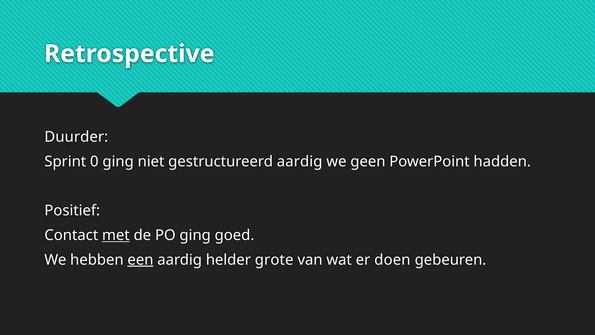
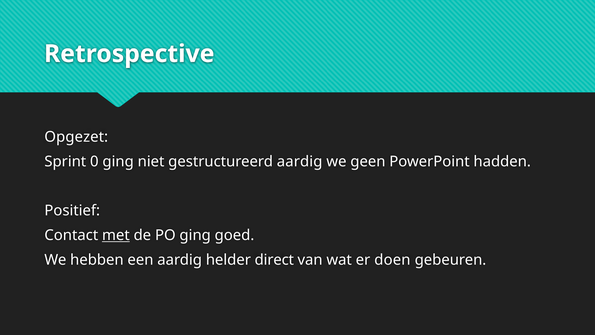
Duurder: Duurder -> Opgezet
een underline: present -> none
grote: grote -> direct
